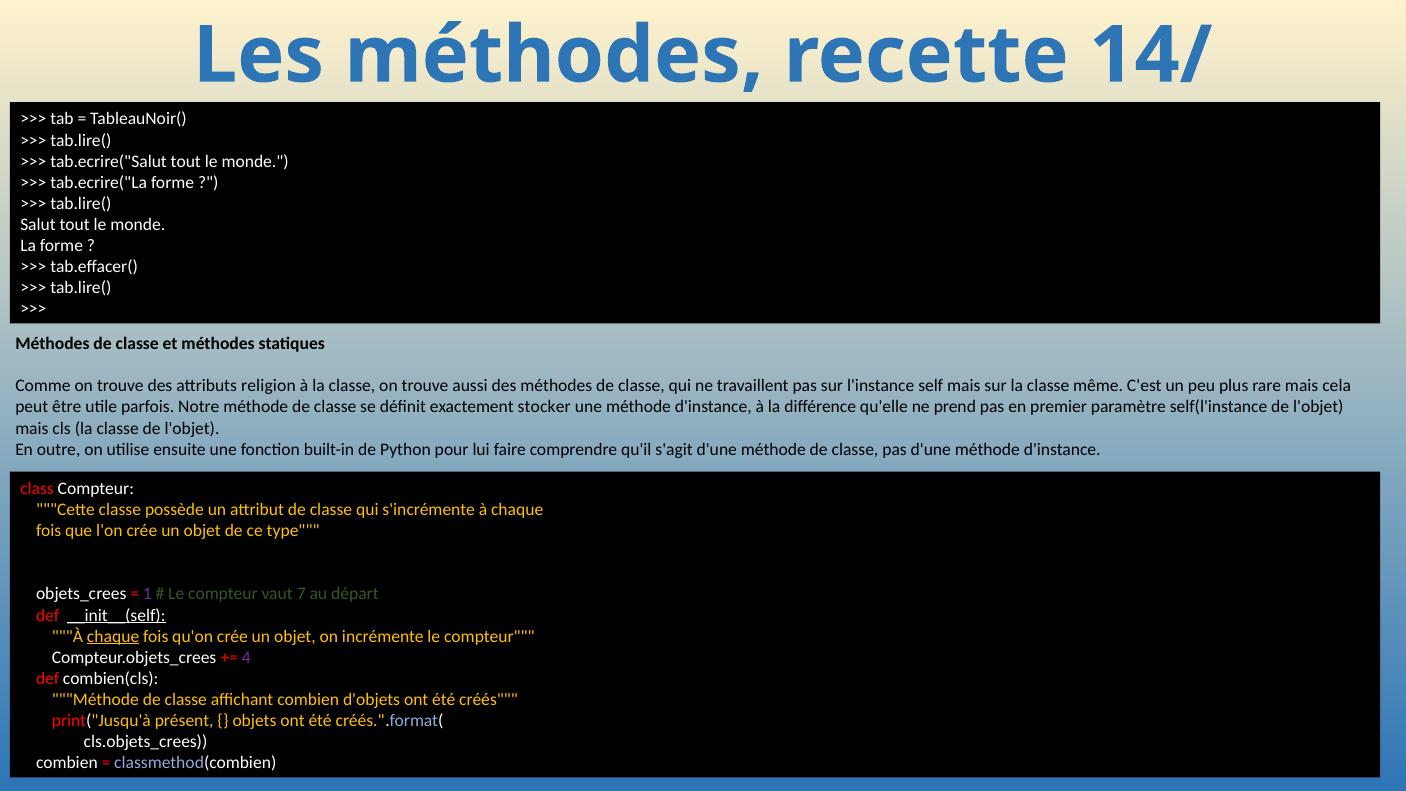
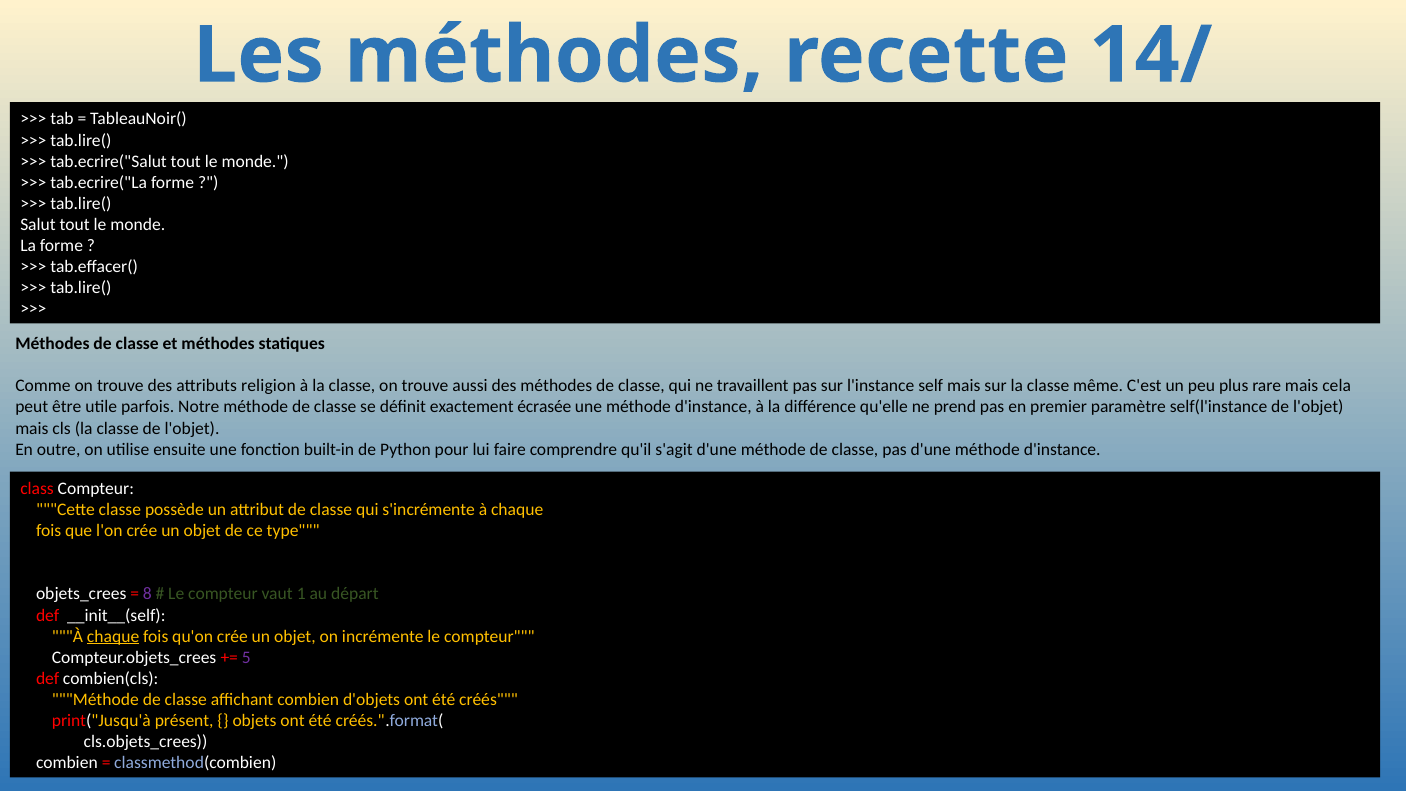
stocker: stocker -> écrasée
1: 1 -> 8
7: 7 -> 1
__init__(self underline: present -> none
4: 4 -> 5
